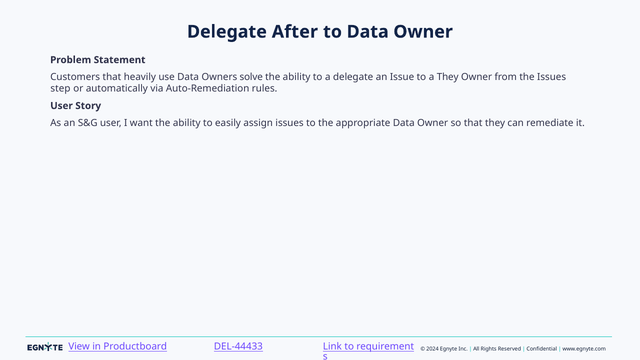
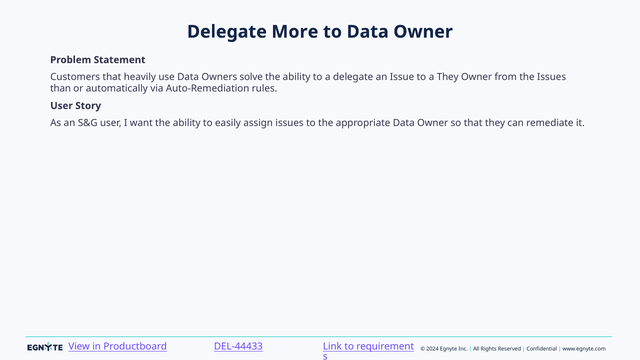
After: After -> More
step: step -> than
